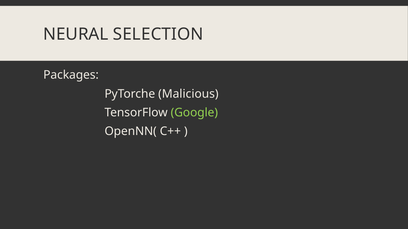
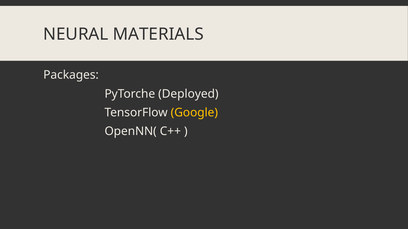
SELECTION: SELECTION -> MATERIALS
Malicious: Malicious -> Deployed
Google colour: light green -> yellow
